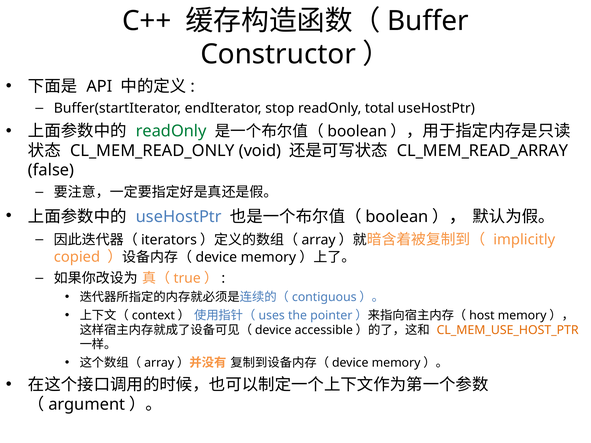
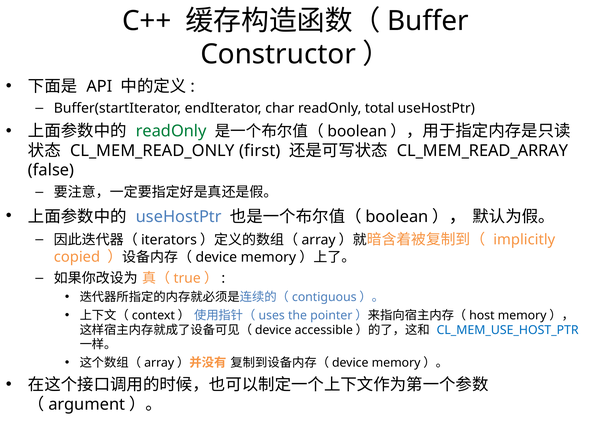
stop: stop -> char
void: void -> first
CL_MEM_USE_HOST_PTR colour: orange -> blue
